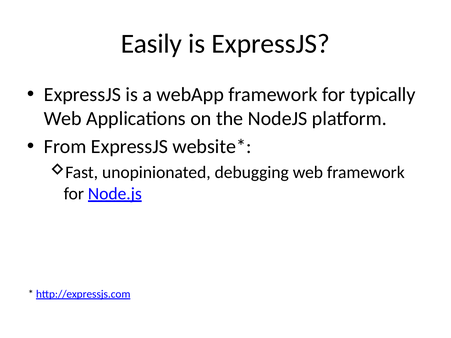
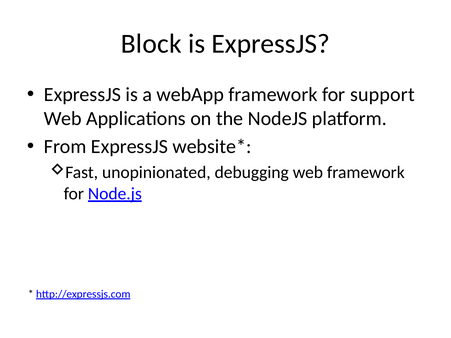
Easily: Easily -> Block
typically: typically -> support
